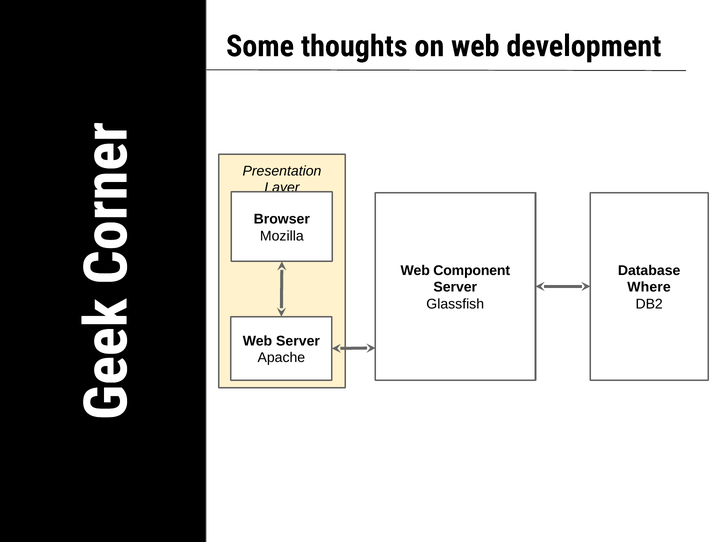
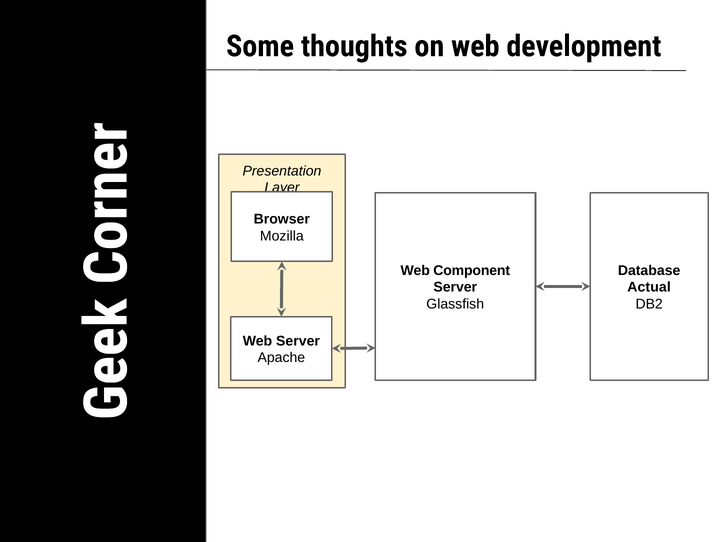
Where: Where -> Actual
